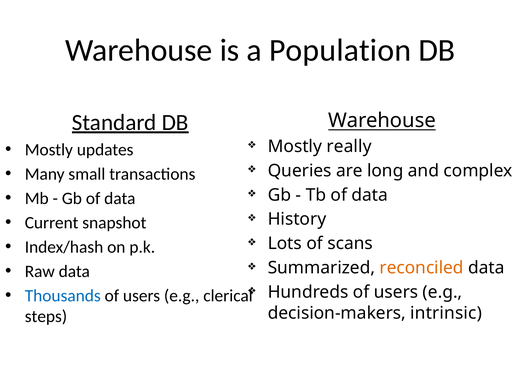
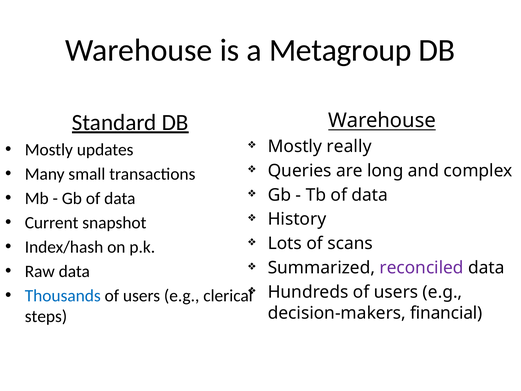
Population: Population -> Metagroup
reconciled colour: orange -> purple
intrinsic: intrinsic -> financial
